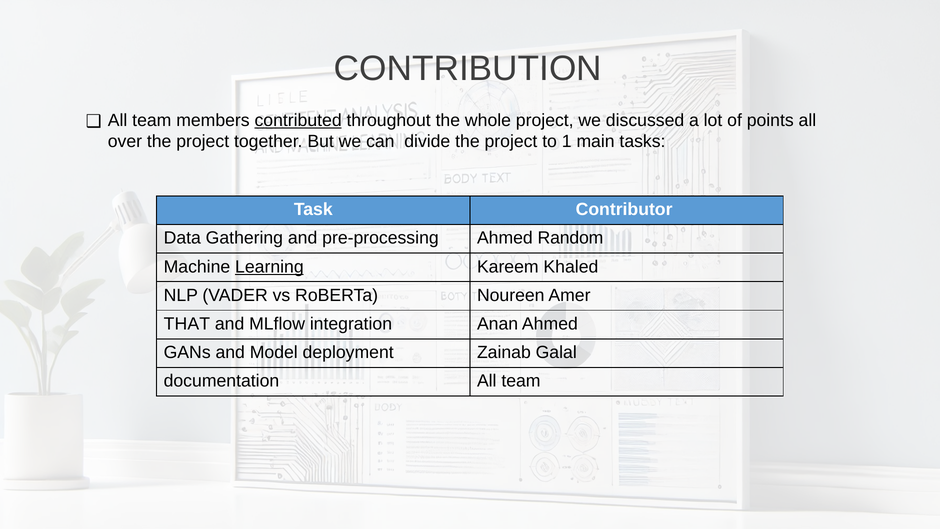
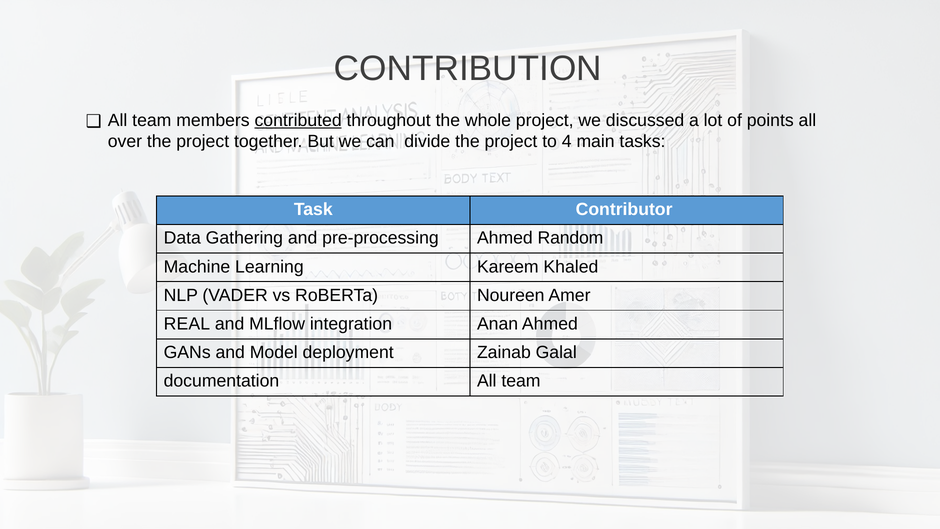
1: 1 -> 4
Learning underline: present -> none
THAT: THAT -> REAL
